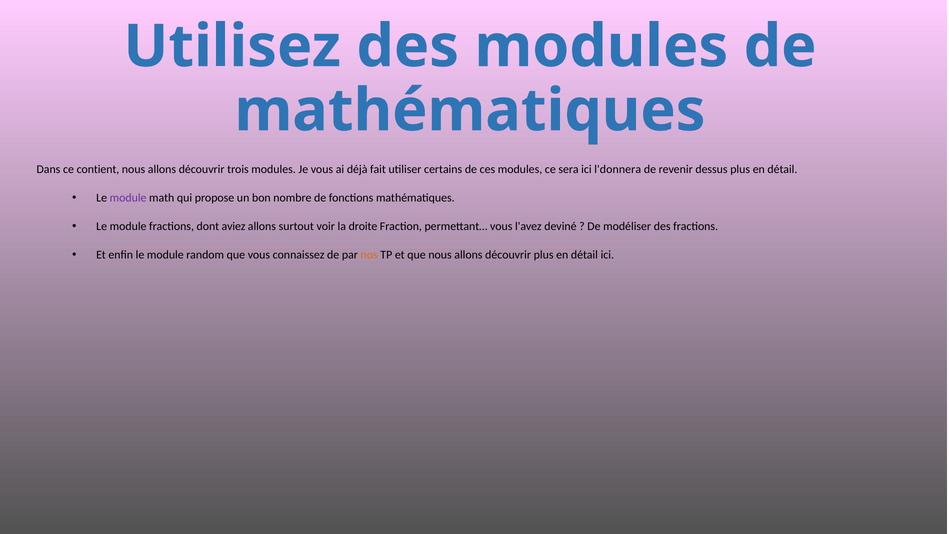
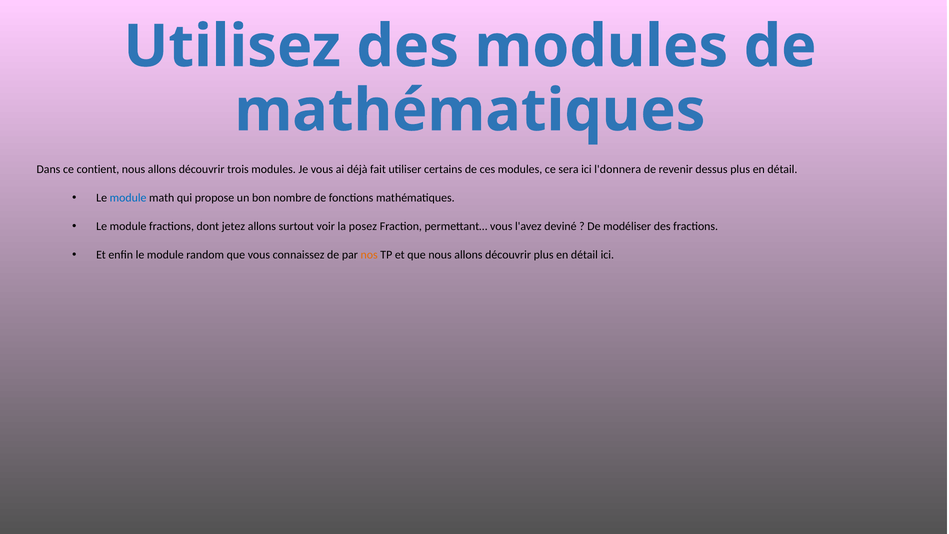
module at (128, 198) colour: purple -> blue
aviez: aviez -> jetez
droite: droite -> posez
